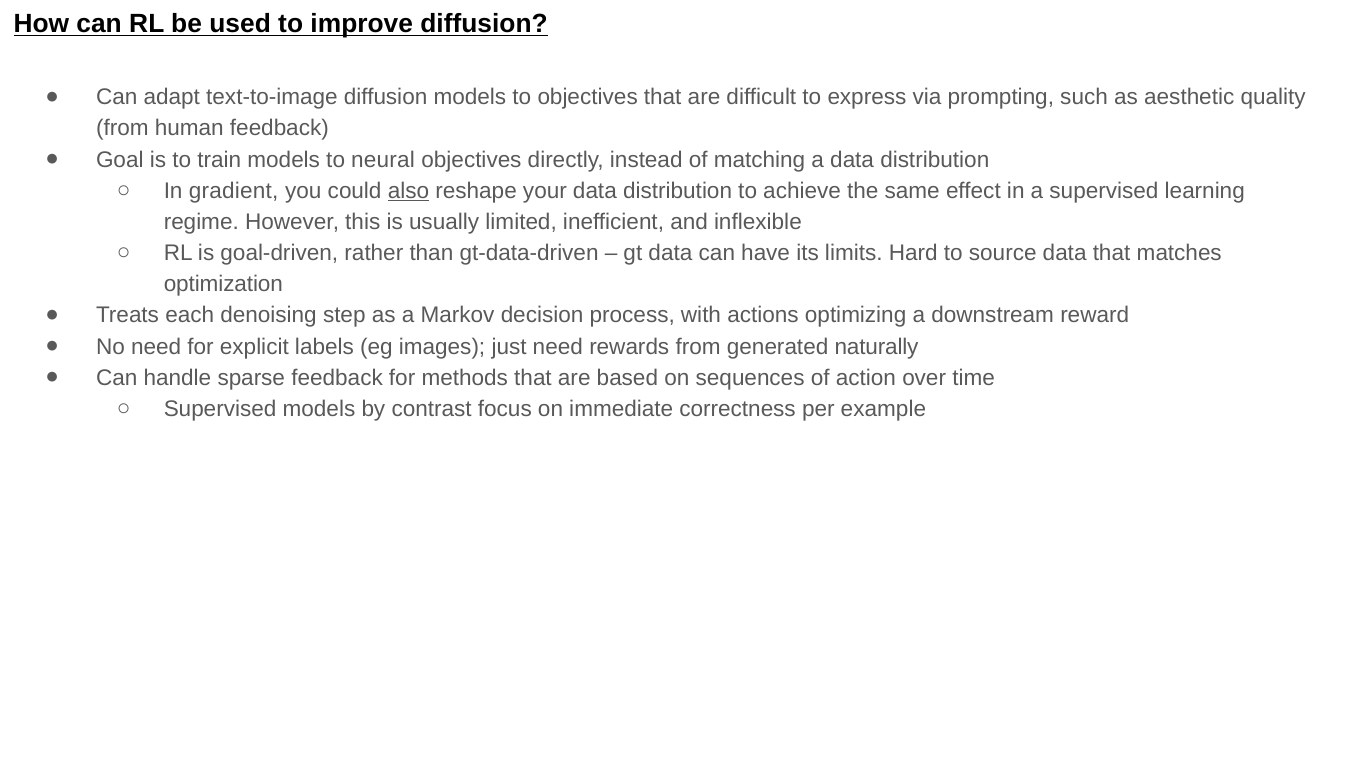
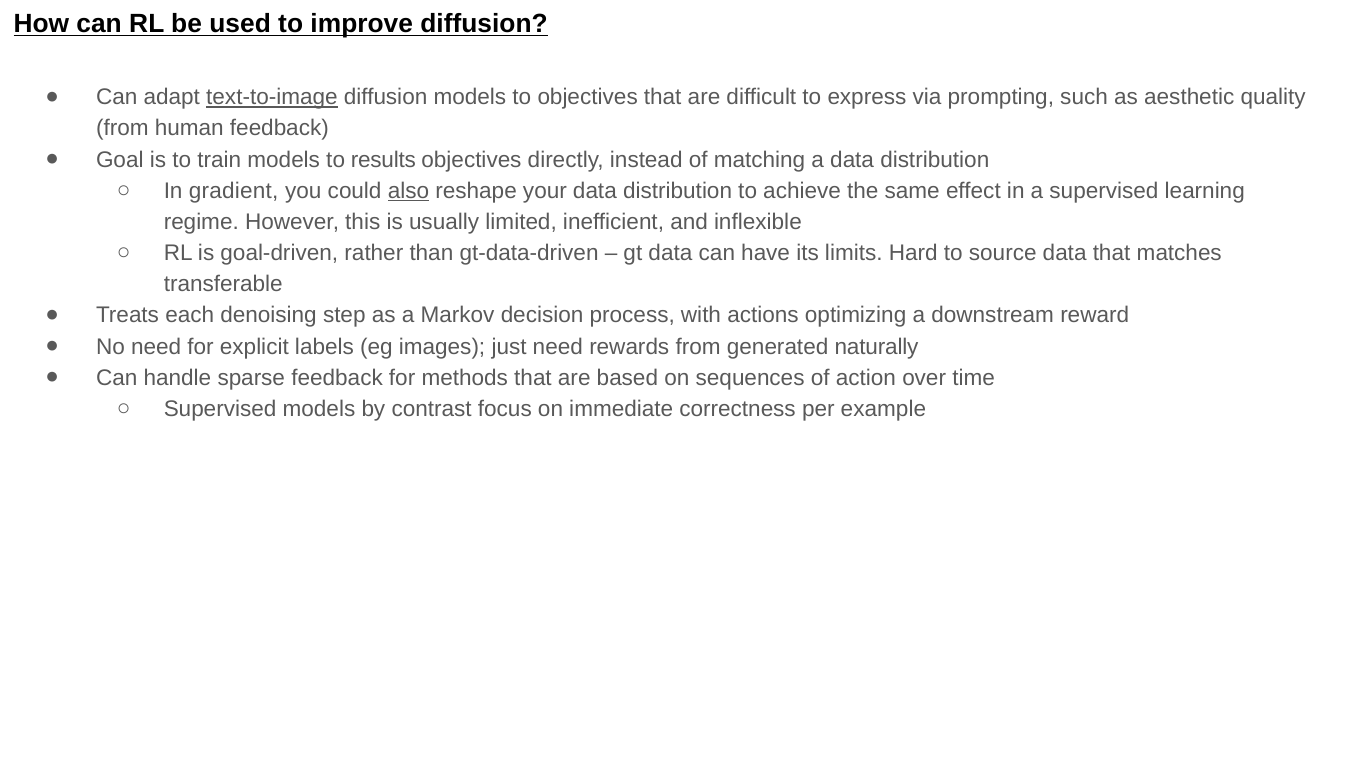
text-to-image underline: none -> present
neural: neural -> results
optimization: optimization -> transferable
